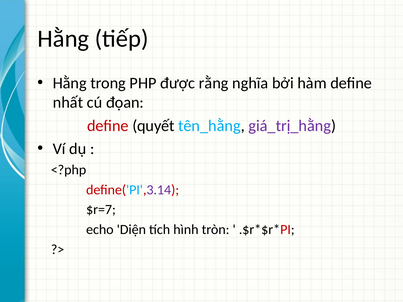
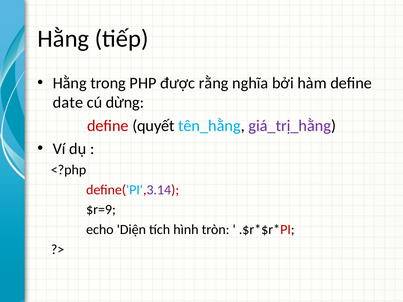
nhất: nhất -> date
đọan: đọan -> dừng
$r=7: $r=7 -> $r=9
